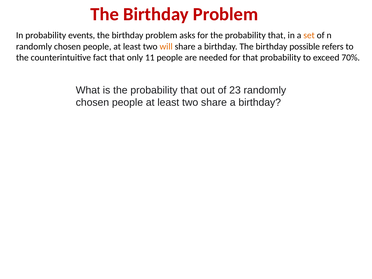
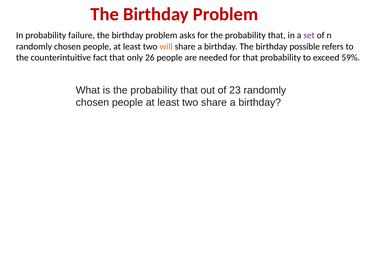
events: events -> failure
set colour: orange -> purple
11: 11 -> 26
70%: 70% -> 59%
